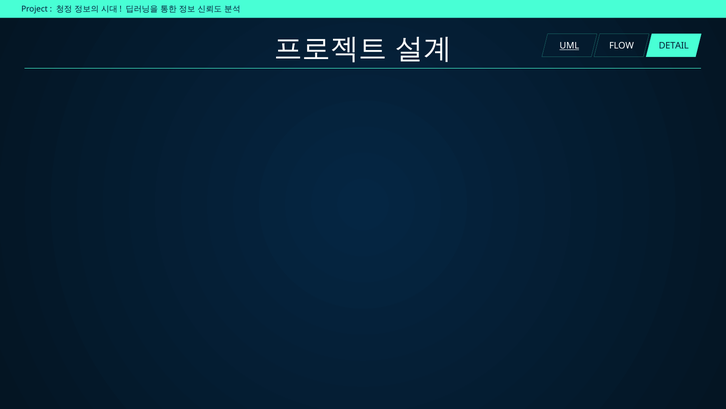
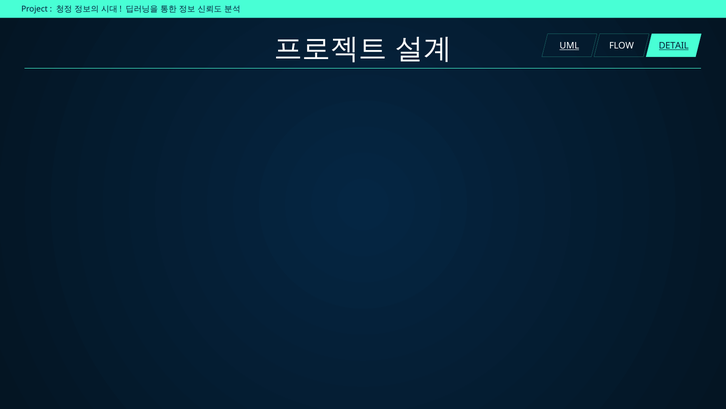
DETAIL underline: none -> present
